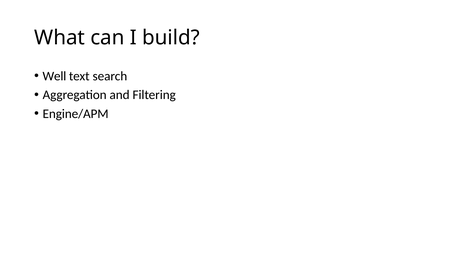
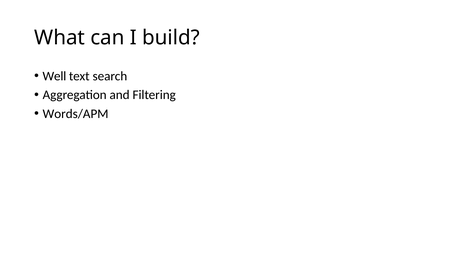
Engine/APM: Engine/APM -> Words/APM
